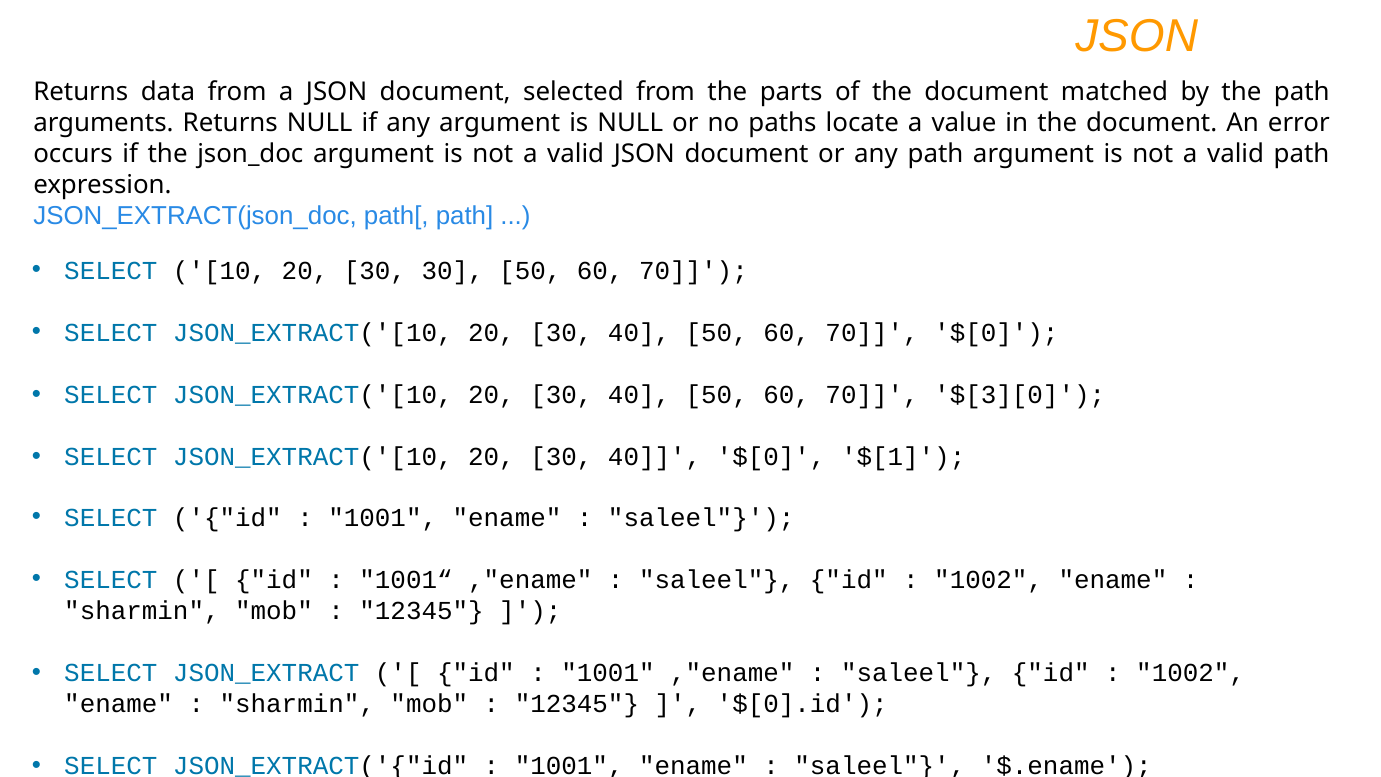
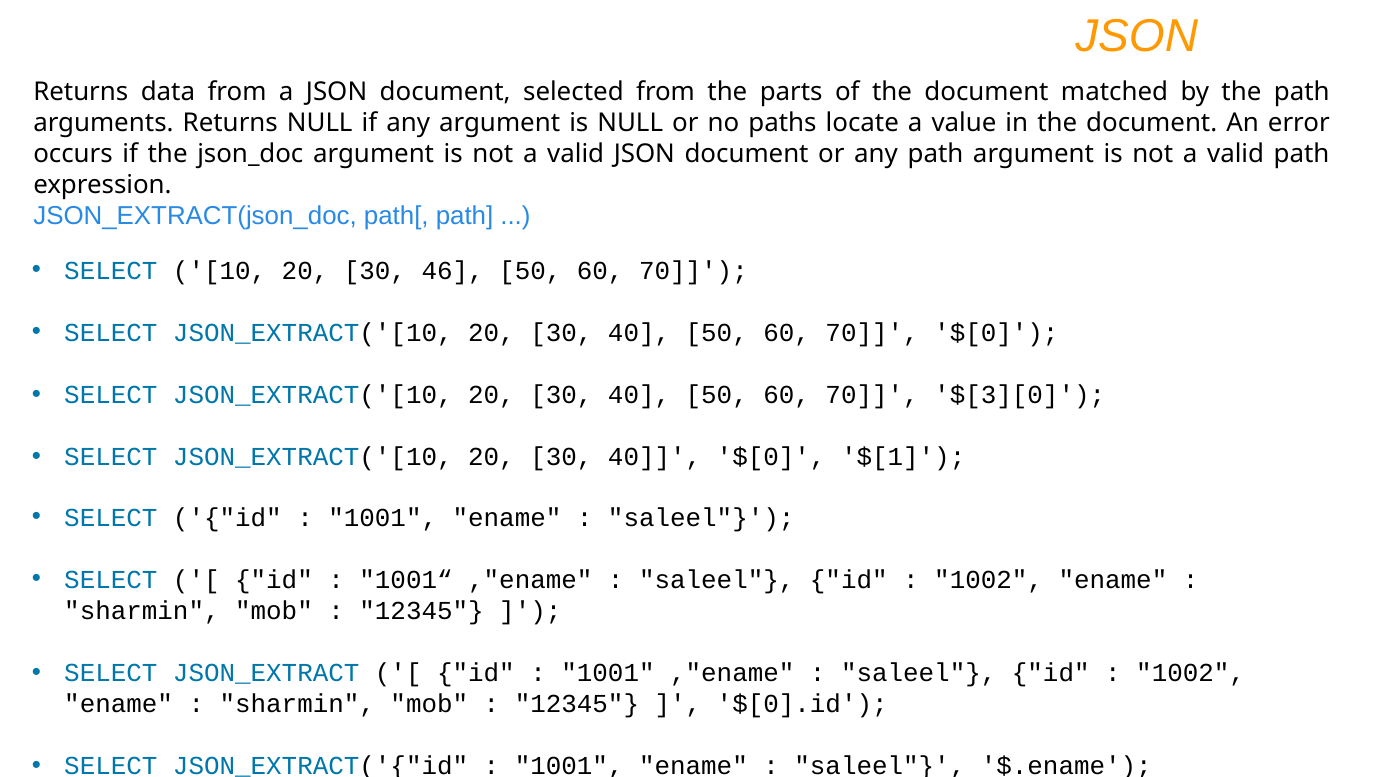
30 30: 30 -> 46
